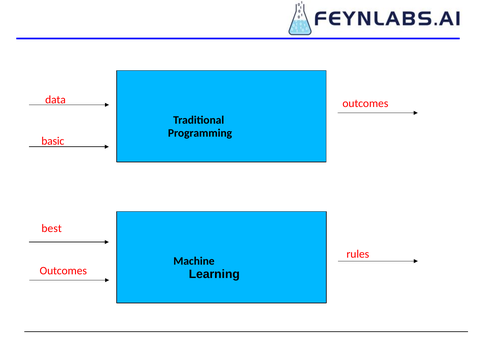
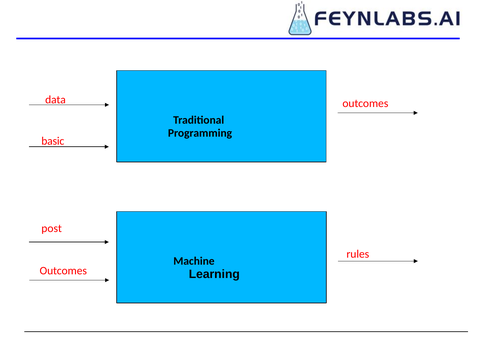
best: best -> post
